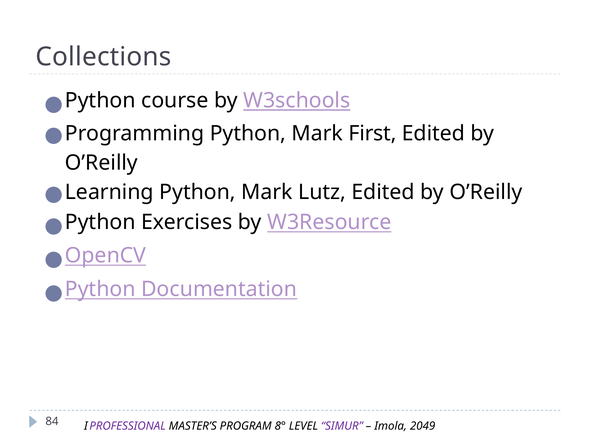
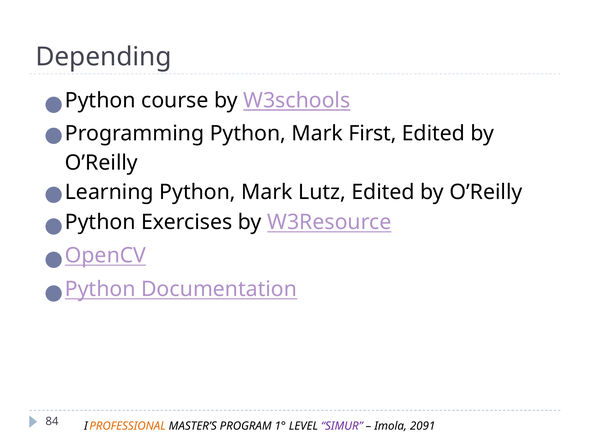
Collections: Collections -> Depending
PROFESSIONAL colour: purple -> orange
8°: 8° -> 1°
2049: 2049 -> 2091
